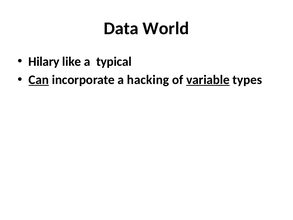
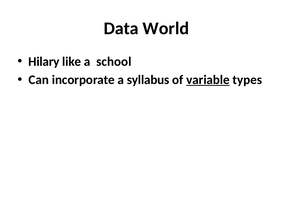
typical: typical -> school
Can underline: present -> none
hacking: hacking -> syllabus
